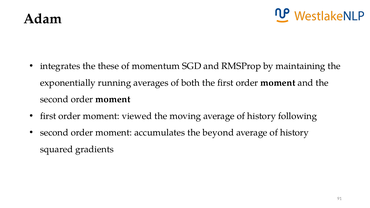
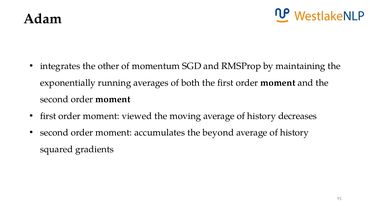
these: these -> other
following: following -> decreases
